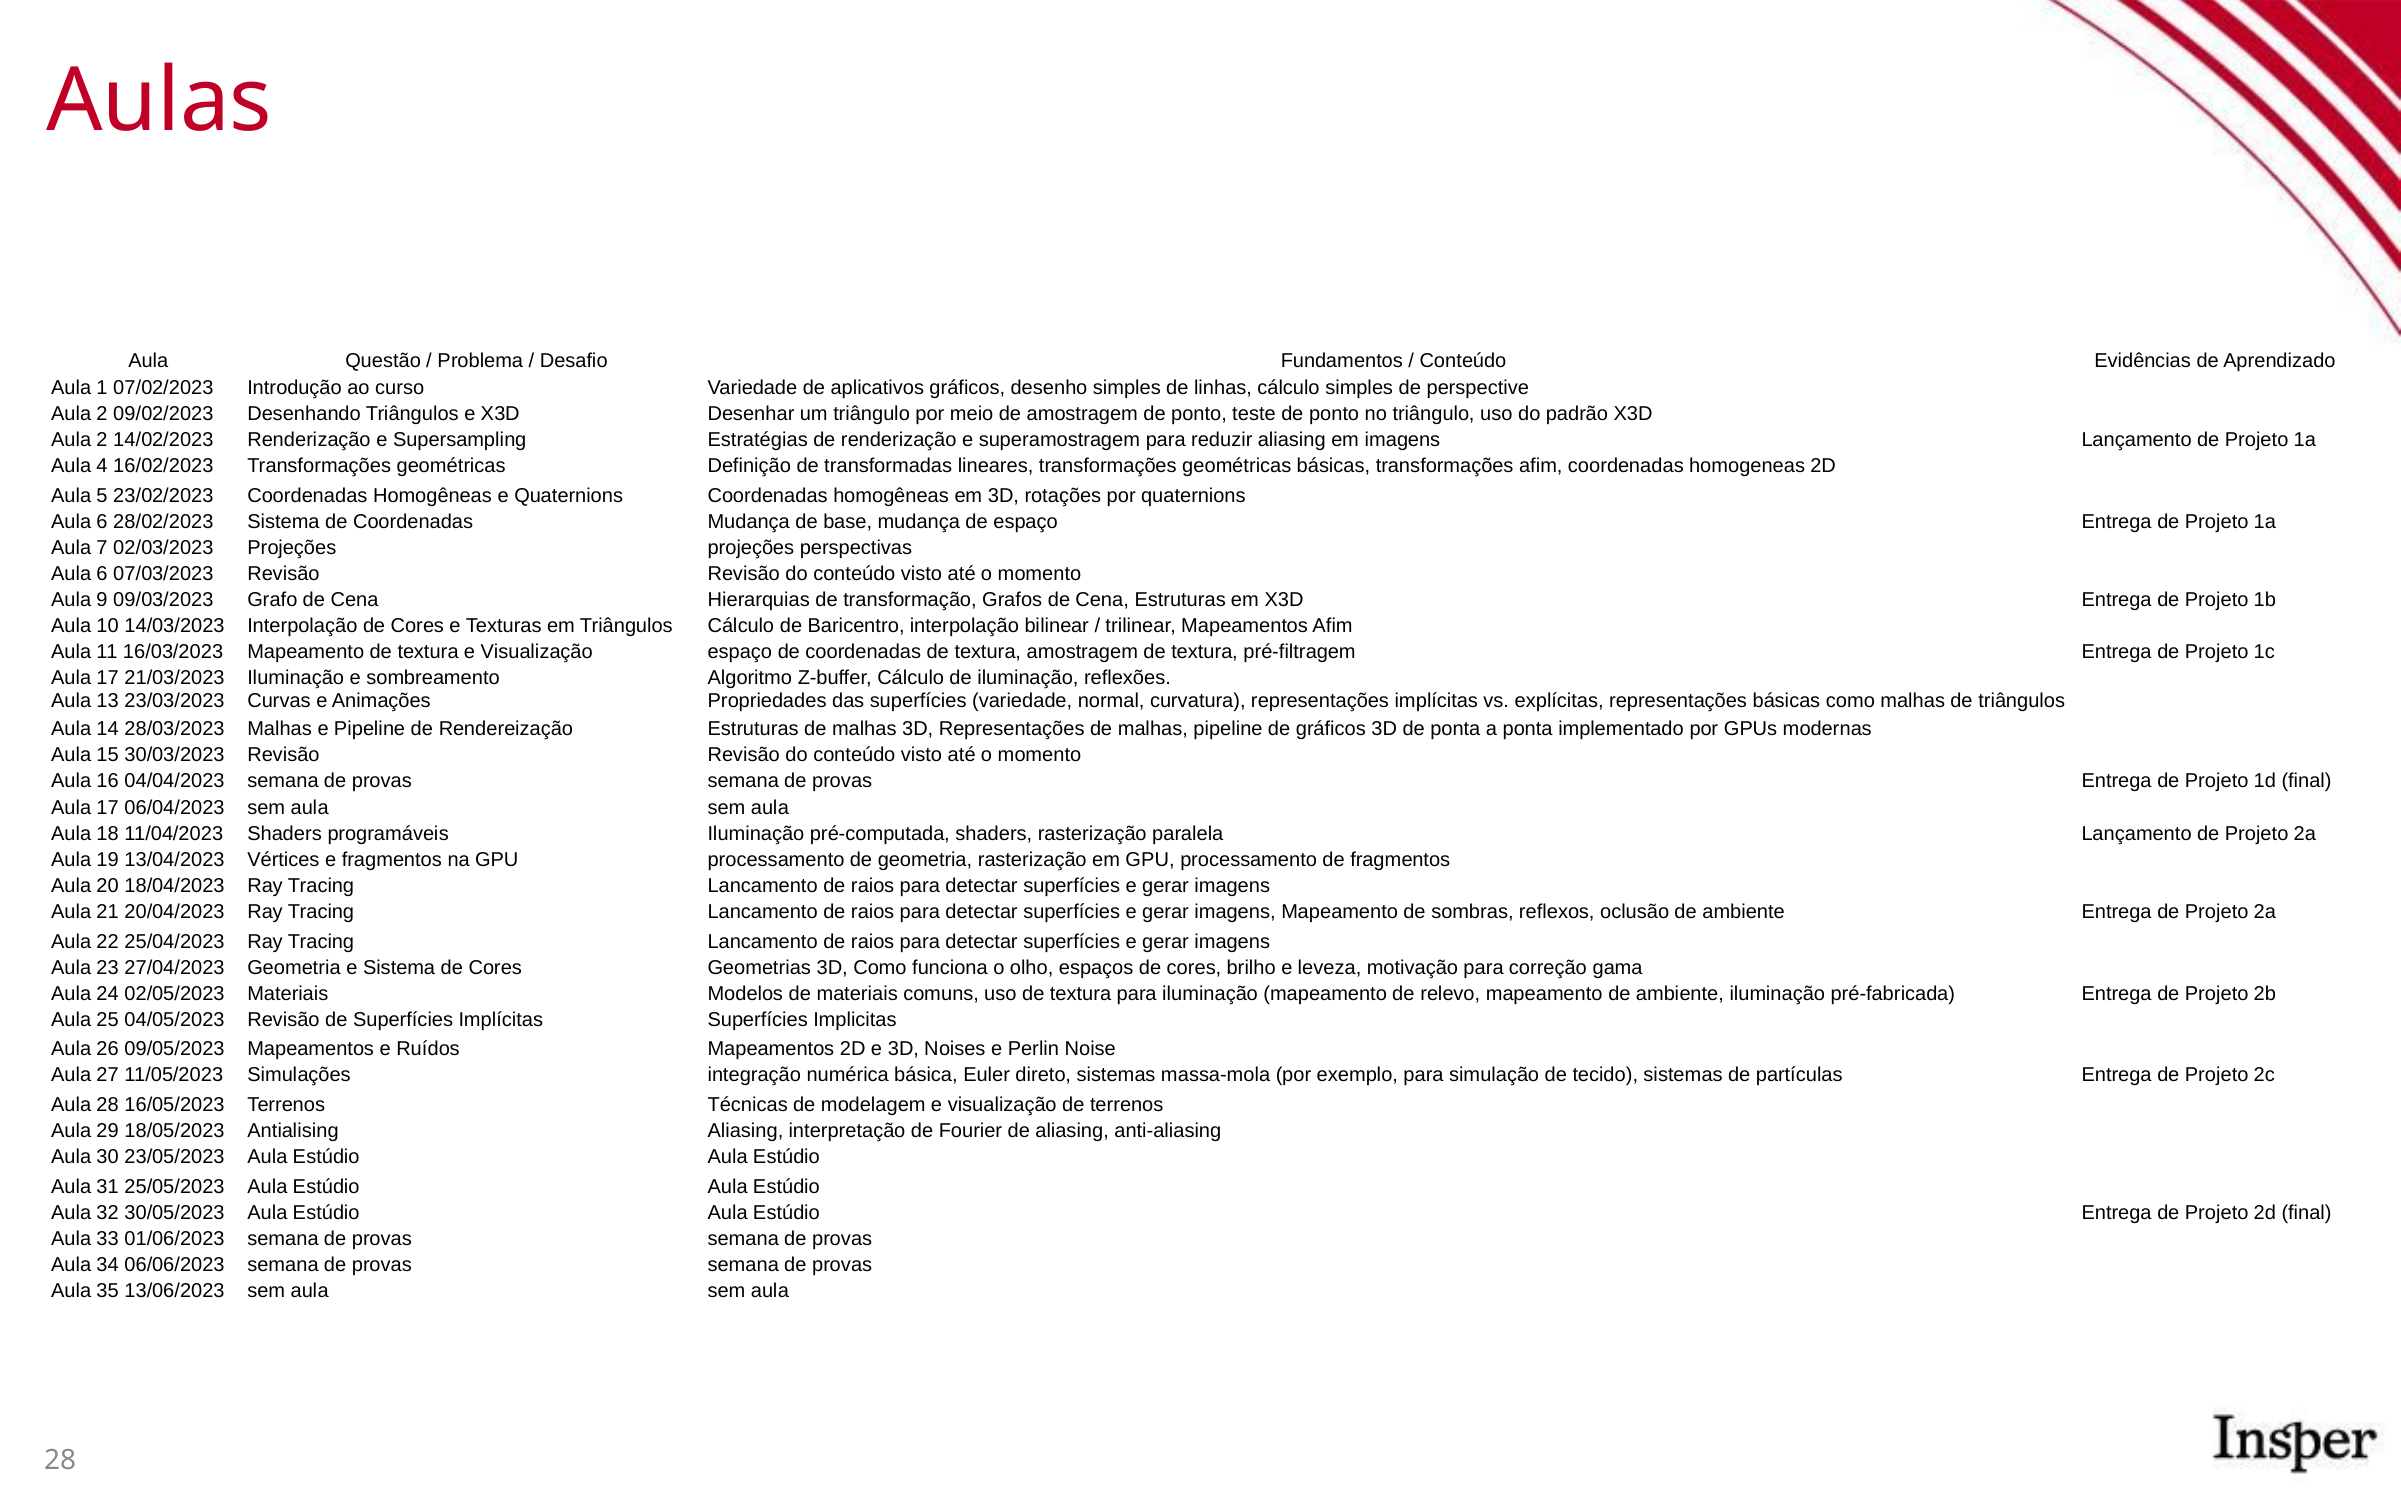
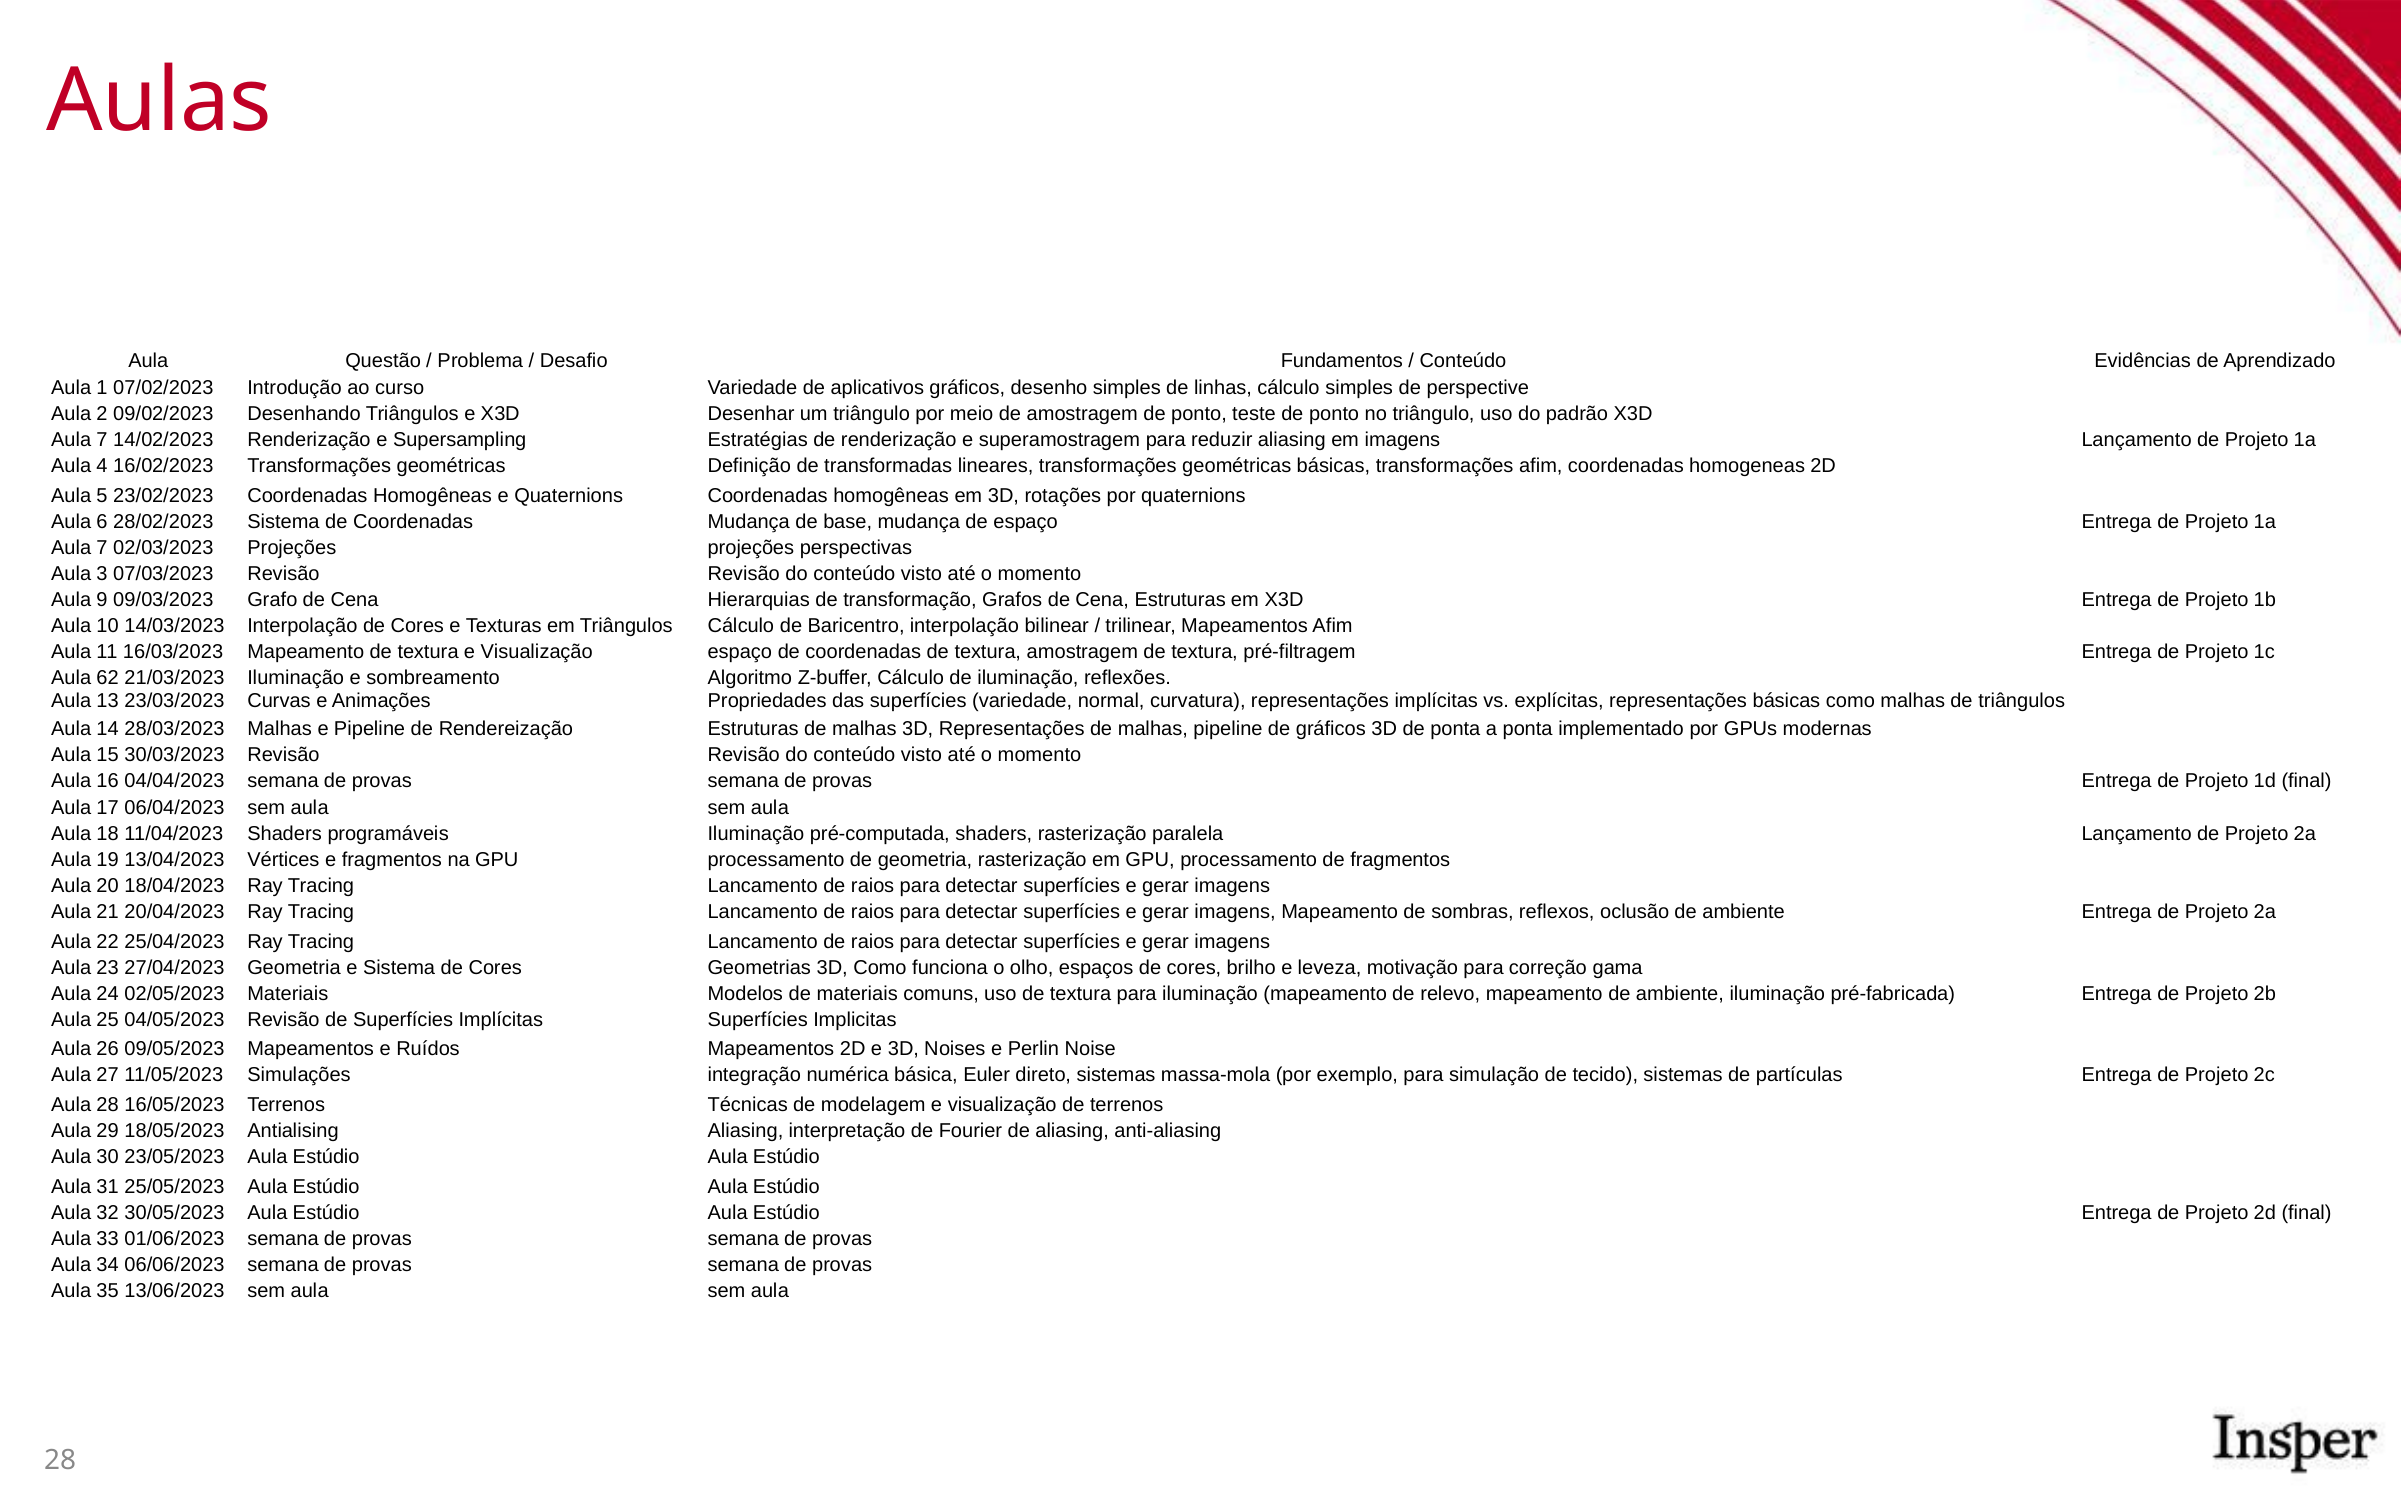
2 at (102, 440): 2 -> 7
6 at (102, 574): 6 -> 3
17 at (108, 677): 17 -> 62
